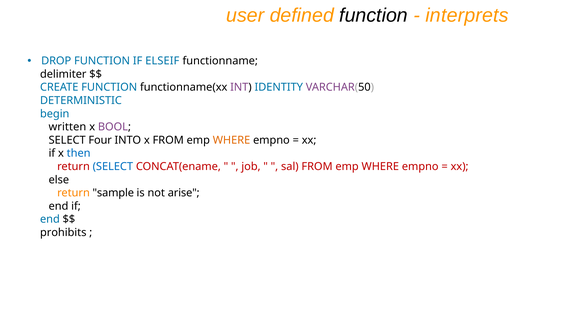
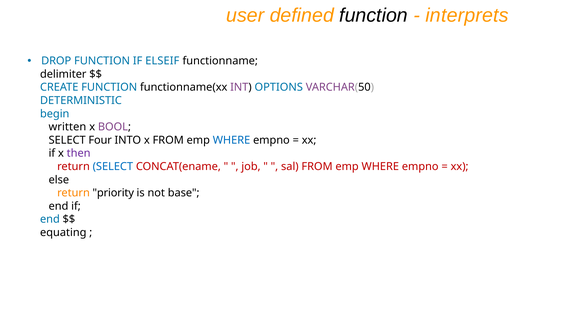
IDENTITY: IDENTITY -> OPTIONS
WHERE at (231, 140) colour: orange -> blue
then colour: blue -> purple
sample: sample -> priority
arise: arise -> base
prohibits: prohibits -> equating
